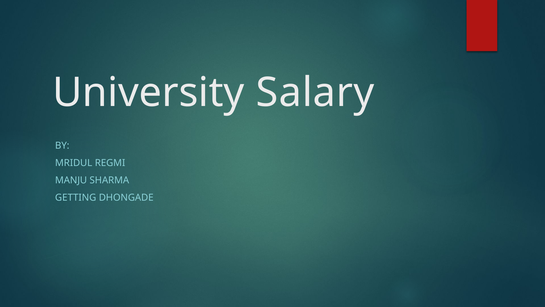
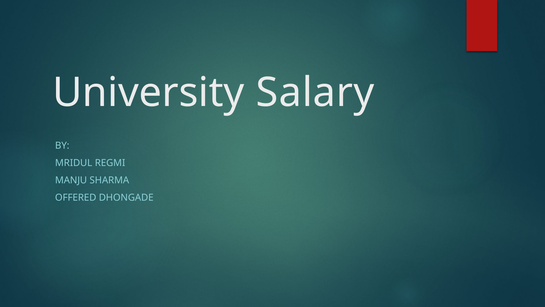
GETTING: GETTING -> OFFERED
